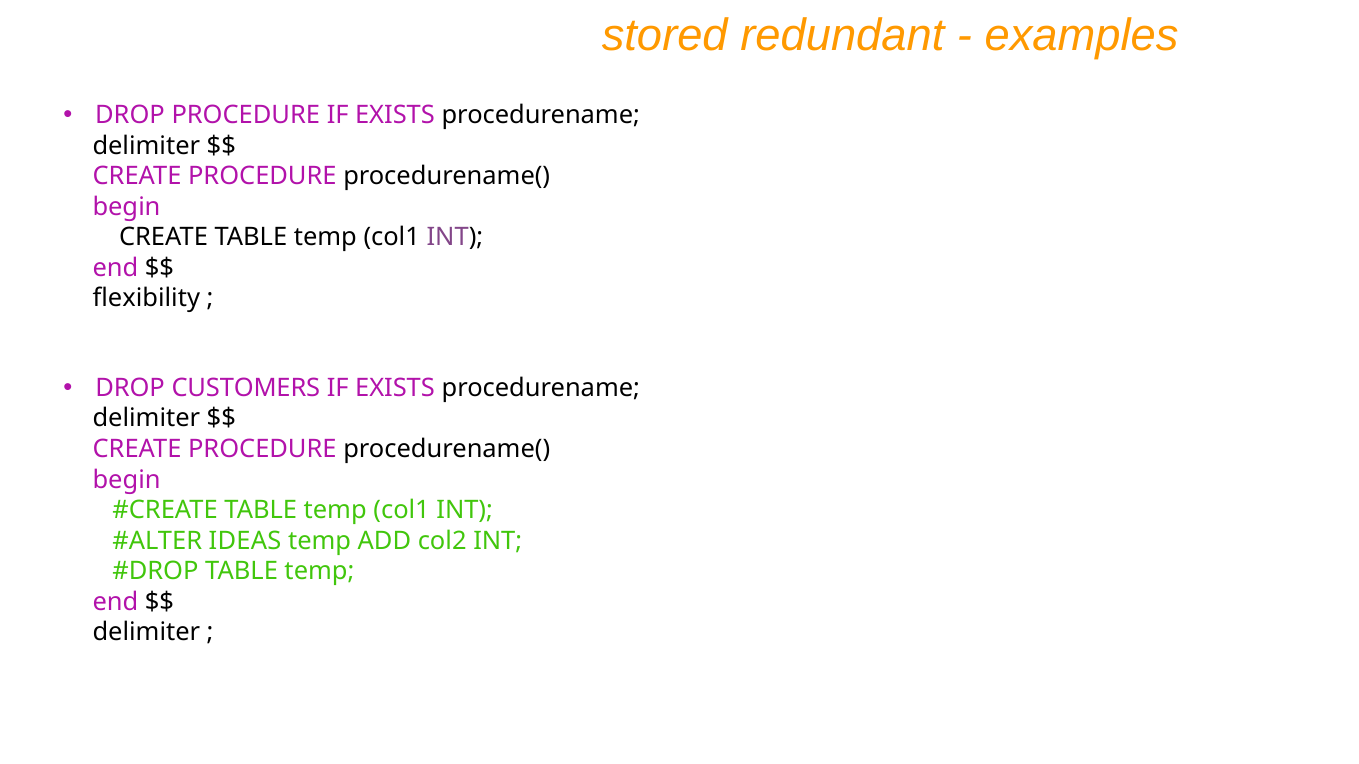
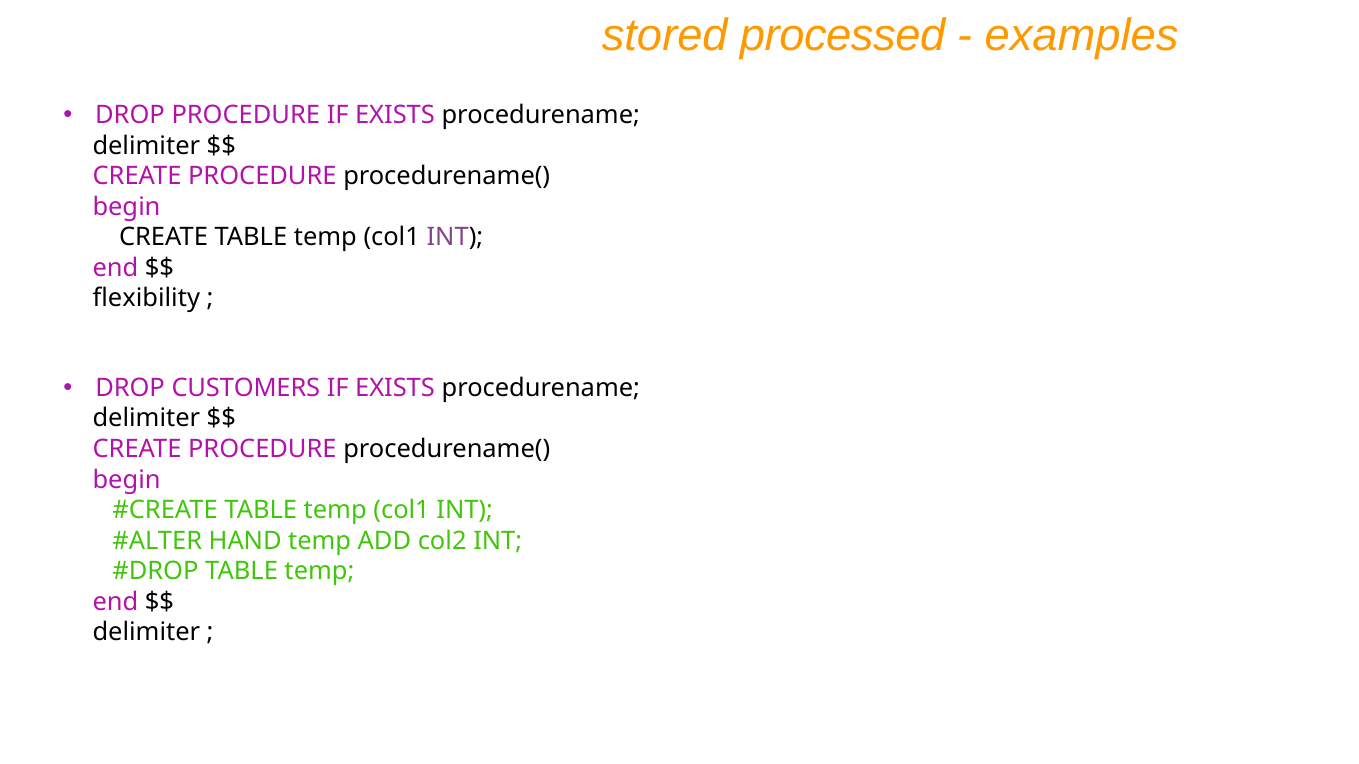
redundant: redundant -> processed
IDEAS: IDEAS -> HAND
